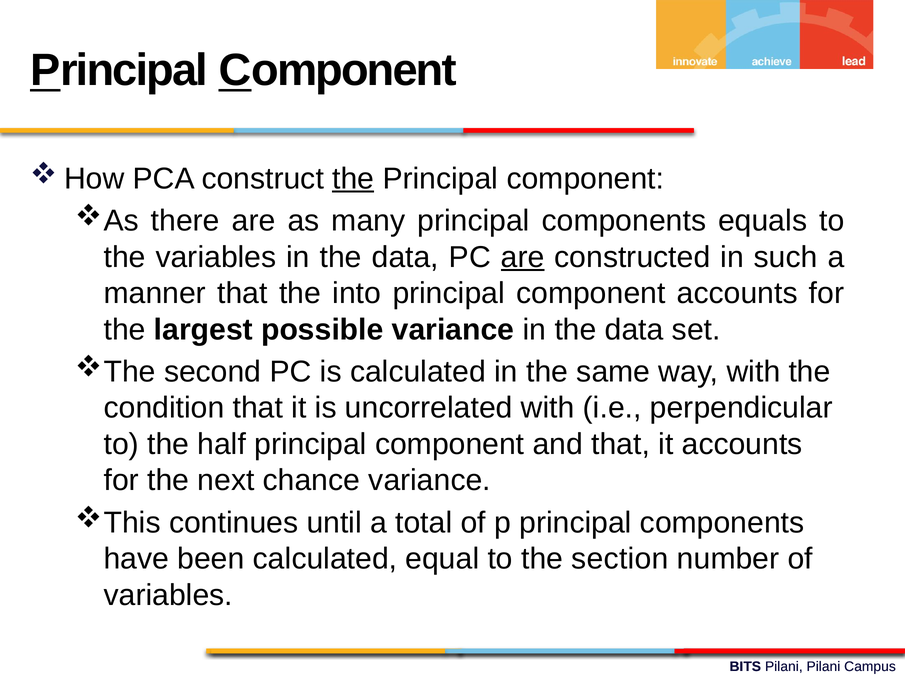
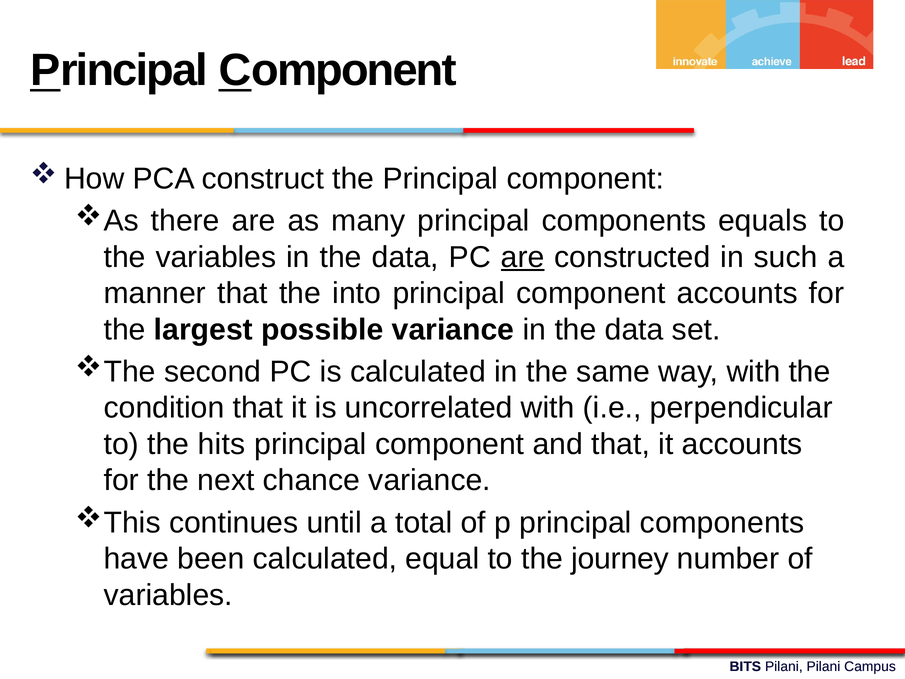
the at (353, 179) underline: present -> none
half: half -> hits
section: section -> journey
